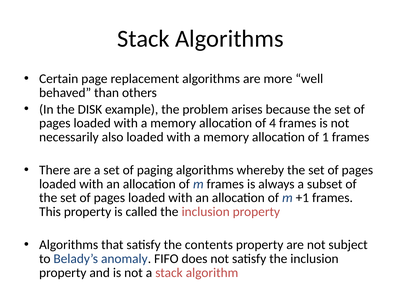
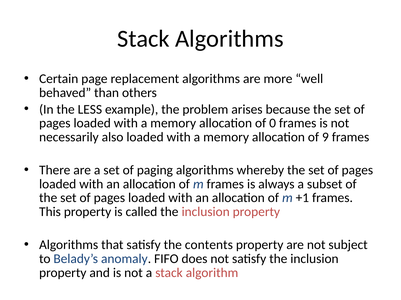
DISK: DISK -> LESS
4: 4 -> 0
1: 1 -> 9
